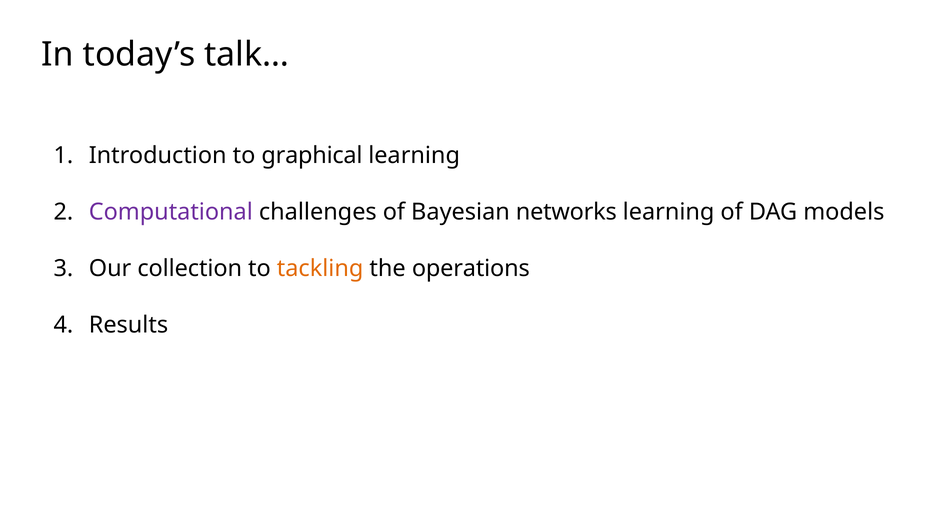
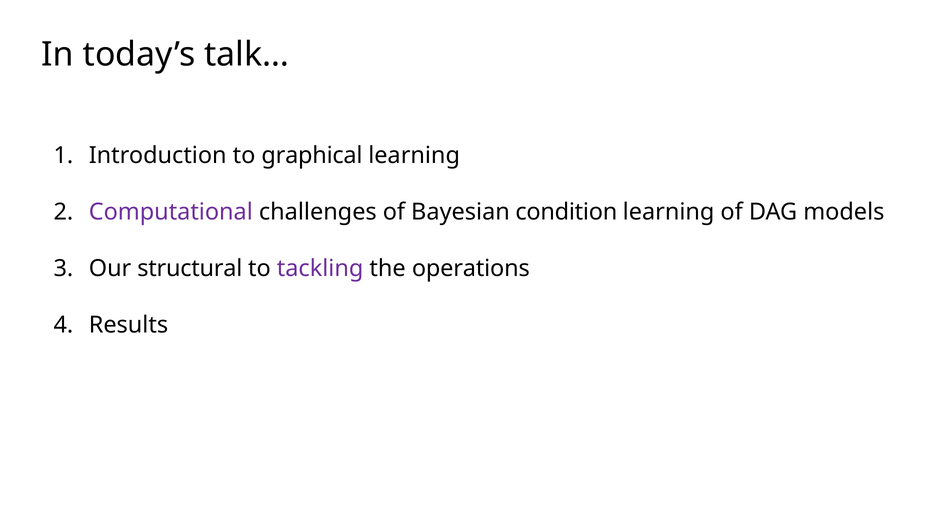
networks: networks -> condition
collection: collection -> structural
tackling colour: orange -> purple
